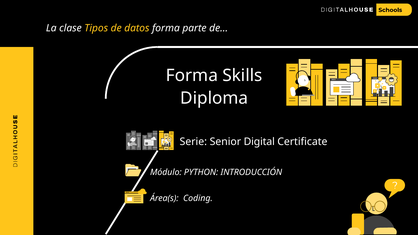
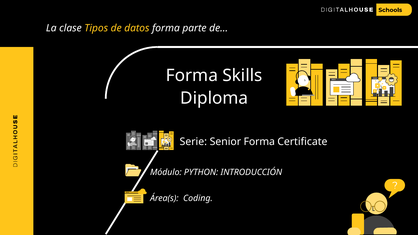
Senior Digital: Digital -> Forma
